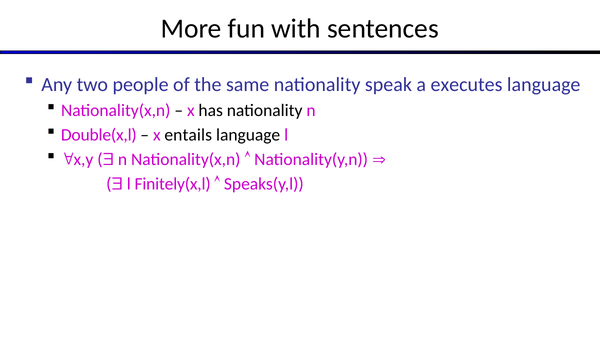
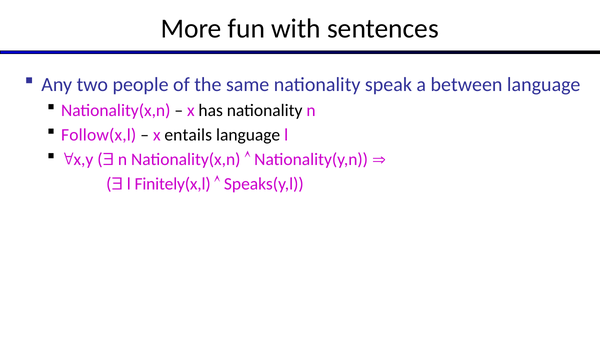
executes: executes -> between
Double(x,l: Double(x,l -> Follow(x,l
